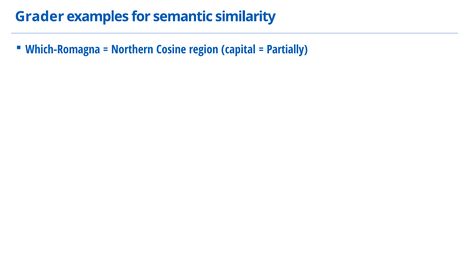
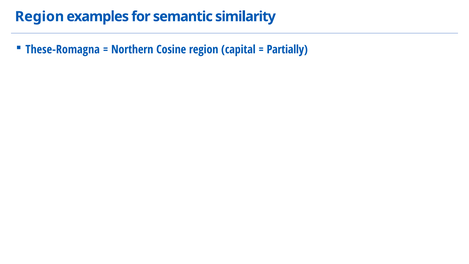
Grader at (40, 17): Grader -> Region
Which-Romagna: Which-Romagna -> These-Romagna
